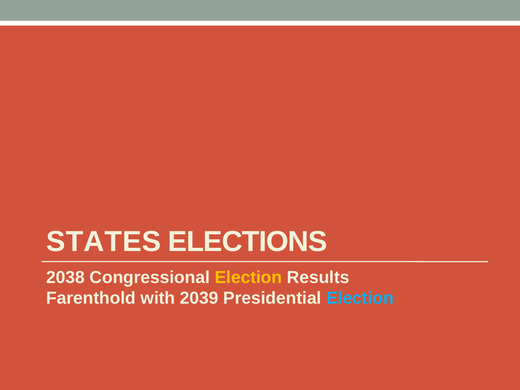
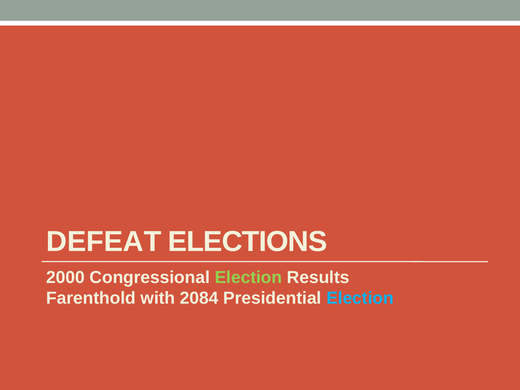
STATES: STATES -> DEFEAT
2038: 2038 -> 2000
Election at (248, 277) colour: yellow -> light green
2039: 2039 -> 2084
